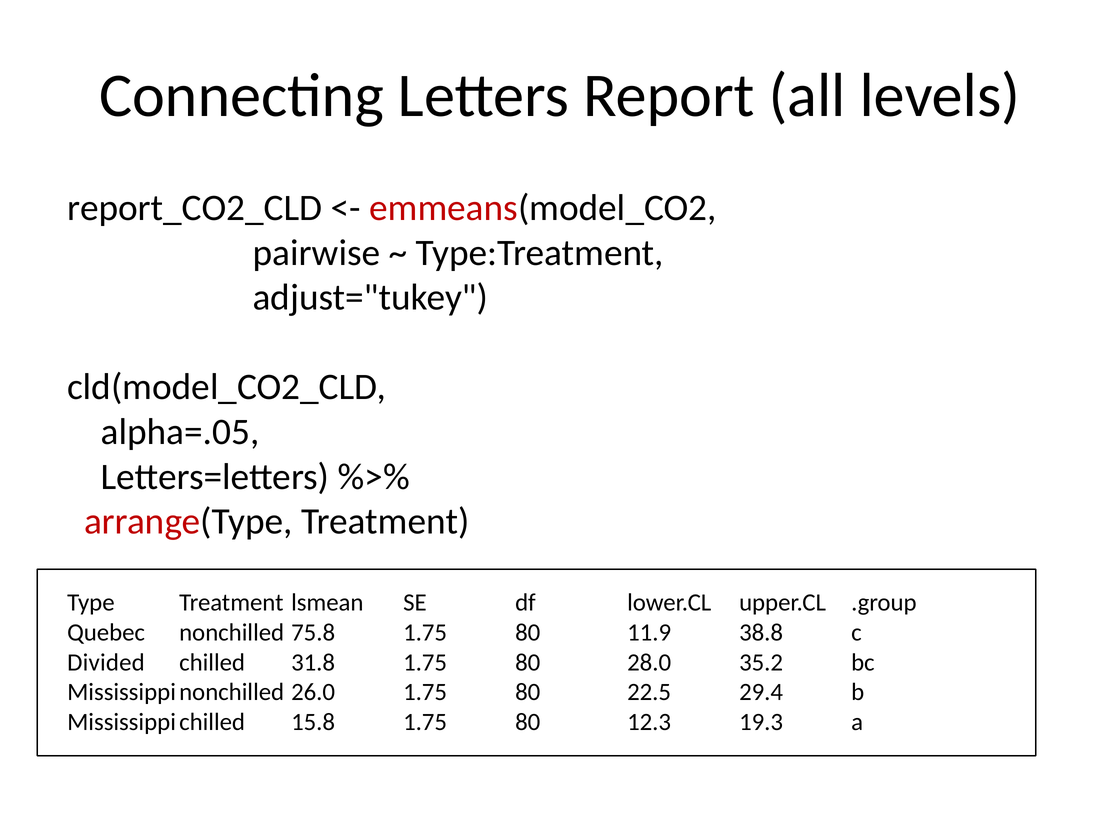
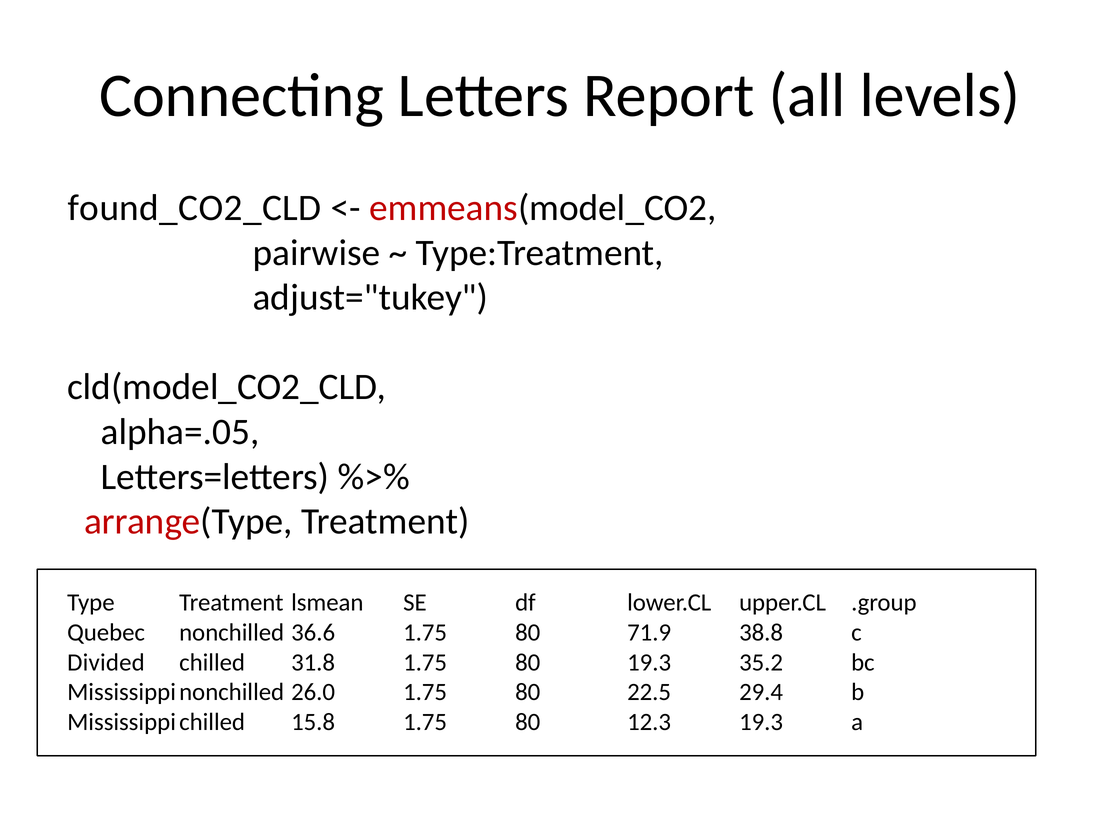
report_CO2_CLD: report_CO2_CLD -> found_CO2_CLD
75.8: 75.8 -> 36.6
11.9: 11.9 -> 71.9
80 28.0: 28.0 -> 19.3
